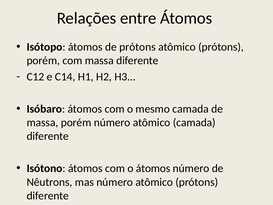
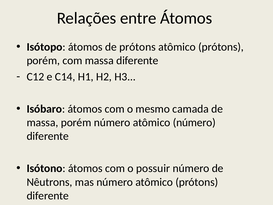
atômico camada: camada -> número
o átomos: átomos -> possuir
